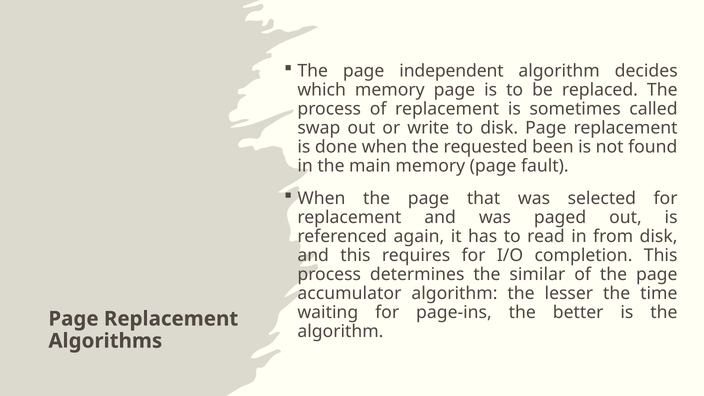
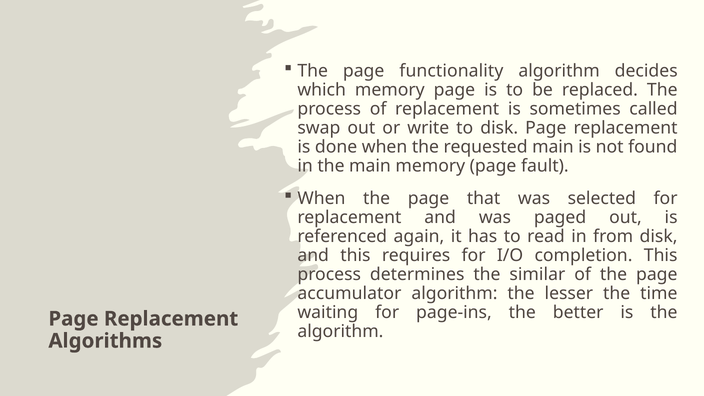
independent: independent -> functionality
requested been: been -> main
